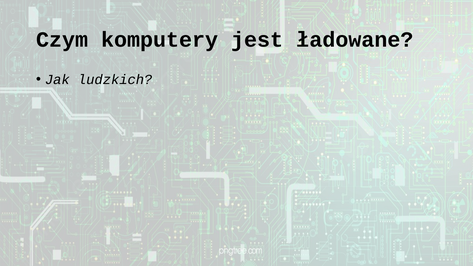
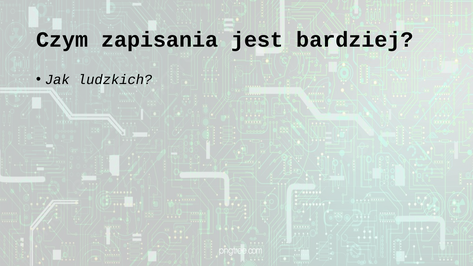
komputery: komputery -> zapisania
ładowane: ładowane -> bardziej
